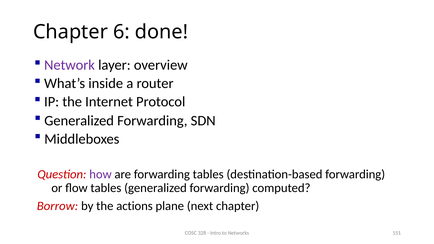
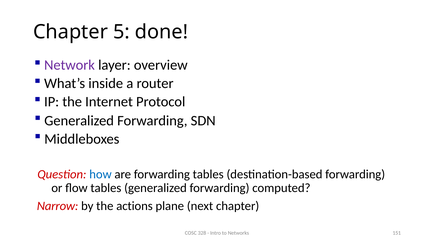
6: 6 -> 5
how colour: purple -> blue
Borrow: Borrow -> Narrow
